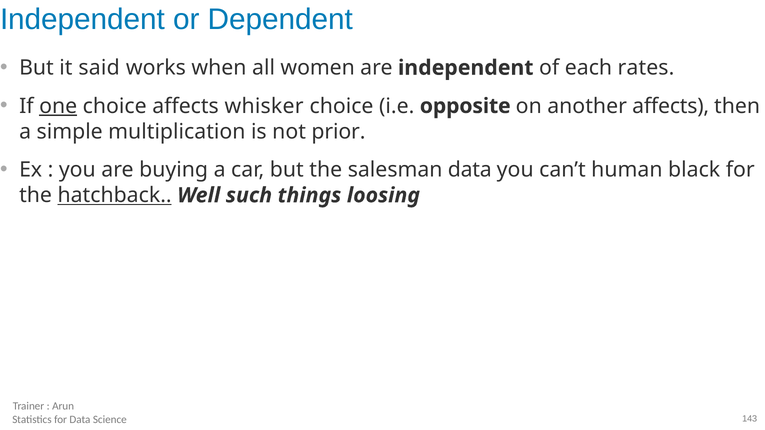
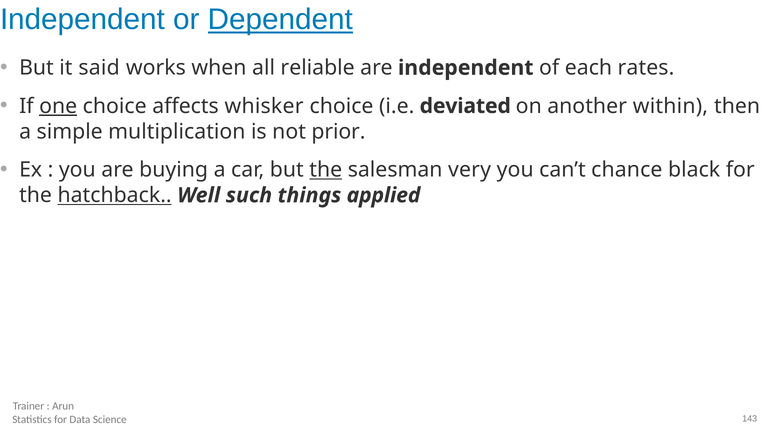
Dependent underline: none -> present
women: women -> reliable
opposite: opposite -> deviated
another affects: affects -> within
the at (326, 170) underline: none -> present
salesman data: data -> very
human: human -> chance
loosing: loosing -> applied
